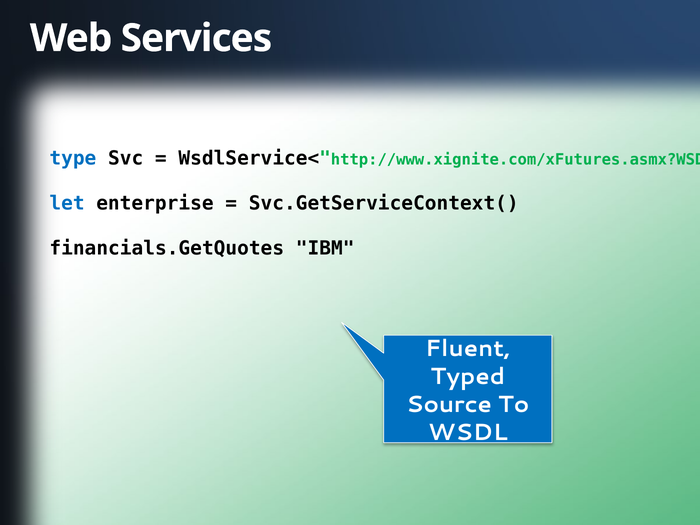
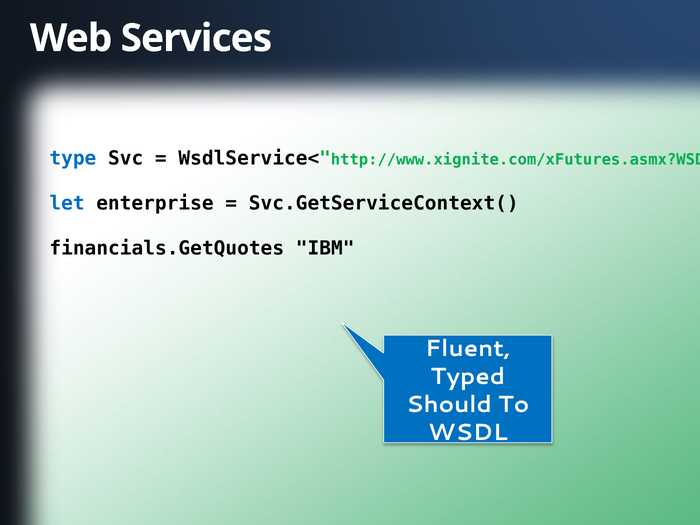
Source: Source -> Should
